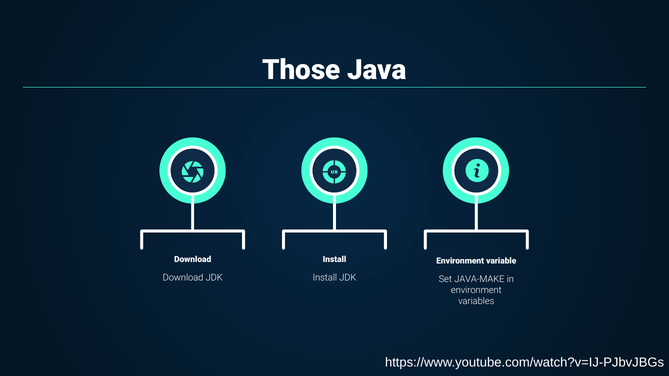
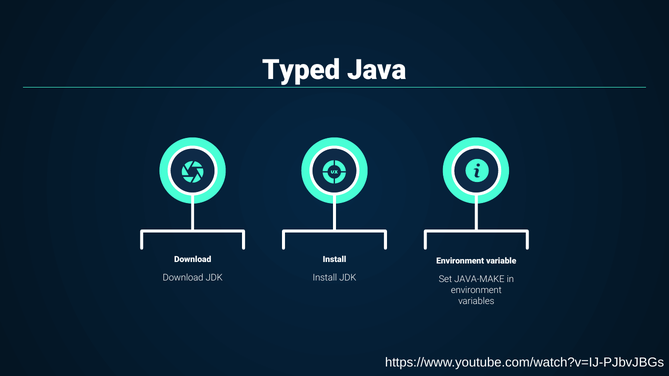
Those: Those -> Typed
